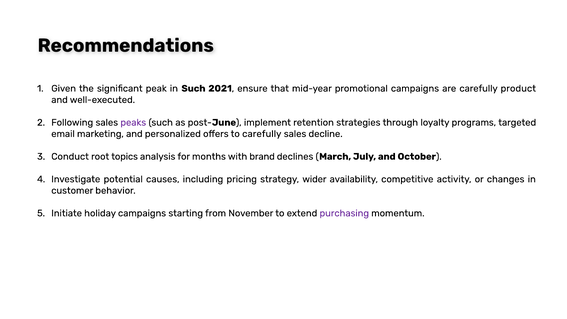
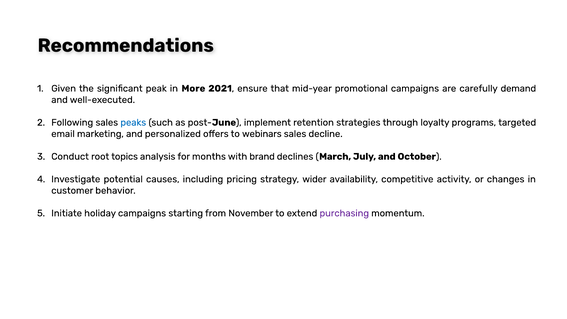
in Such: Such -> More
product: product -> demand
peaks colour: purple -> blue
to carefully: carefully -> webinars
